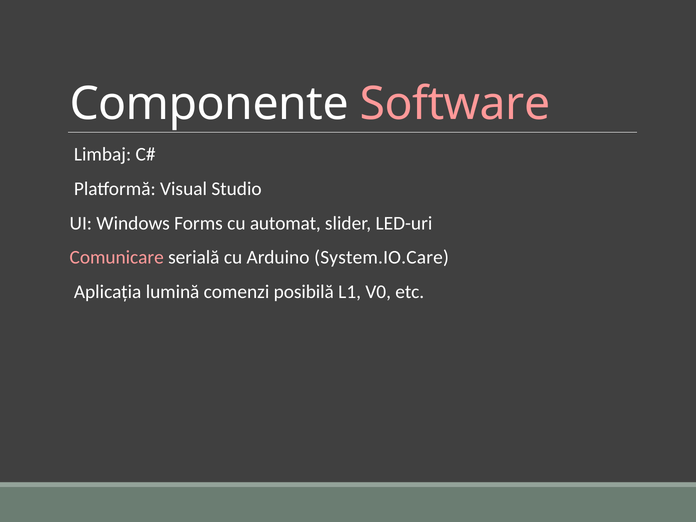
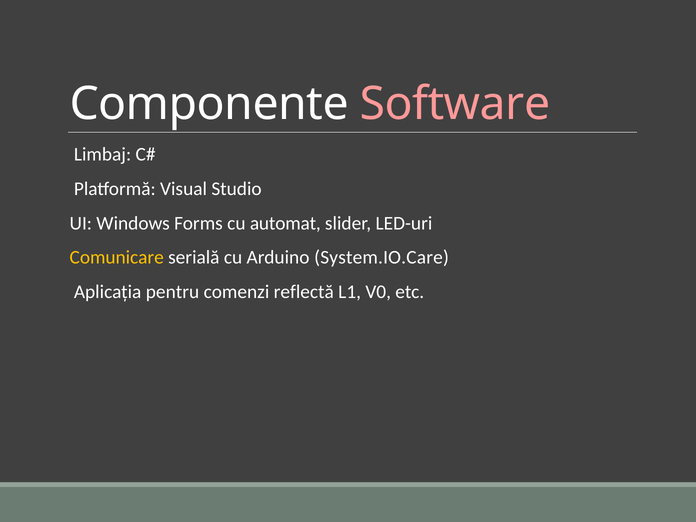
Comunicare colour: pink -> yellow
lumină: lumină -> pentru
posibilă: posibilă -> reflectă
